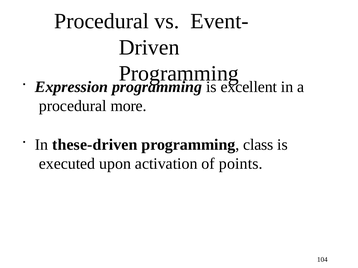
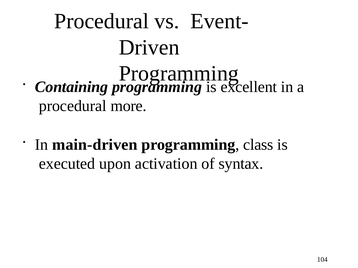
Expression: Expression -> Containing
these-driven: these-driven -> main-driven
points: points -> syntax
